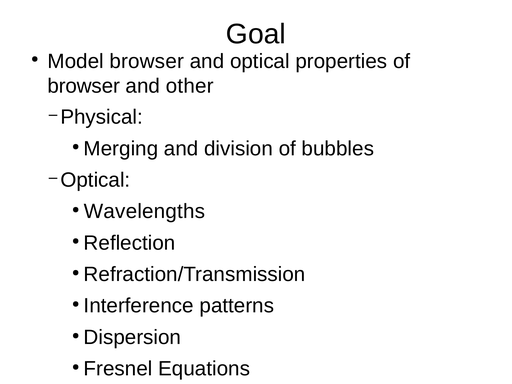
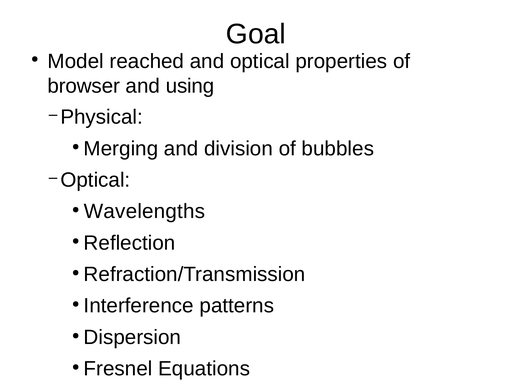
Model browser: browser -> reached
other: other -> using
